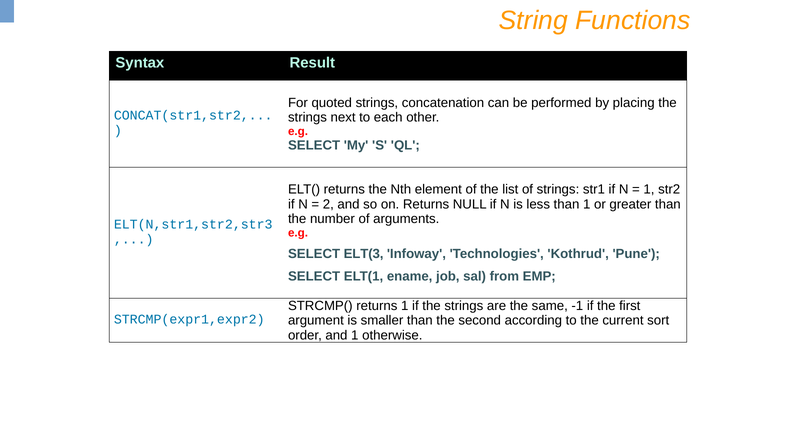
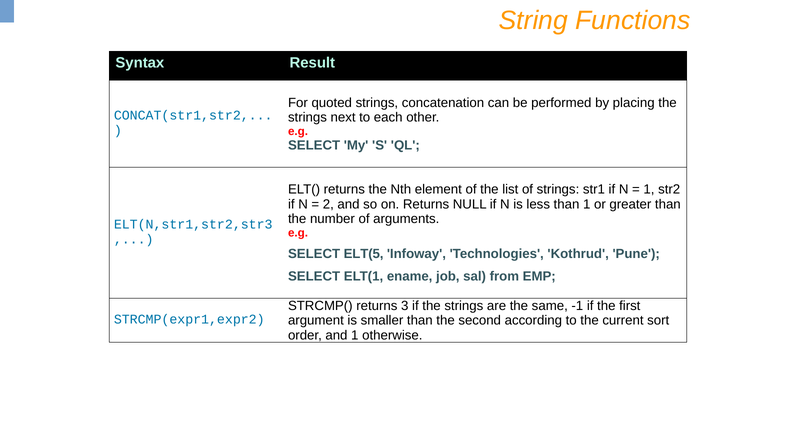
ELT(3: ELT(3 -> ELT(5
returns 1: 1 -> 3
